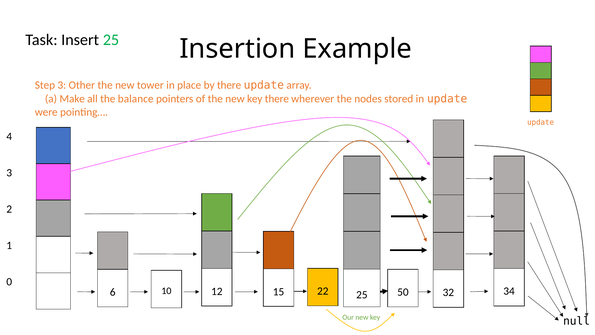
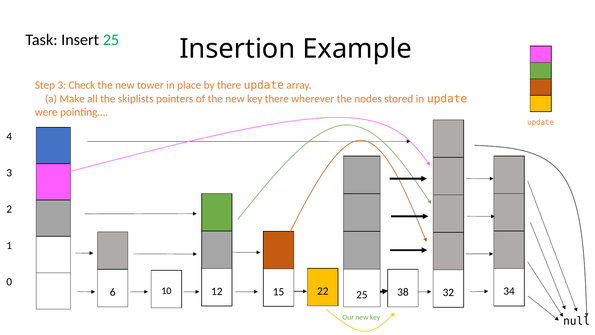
Other: Other -> Check
balance: balance -> skiplists
50: 50 -> 38
